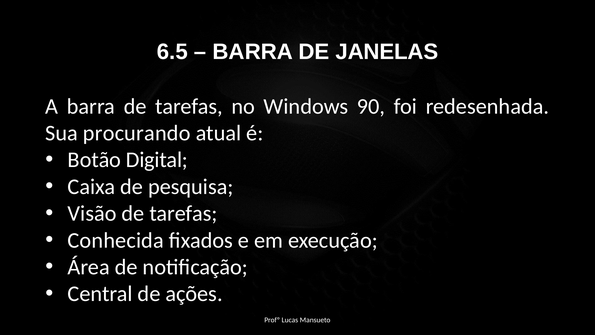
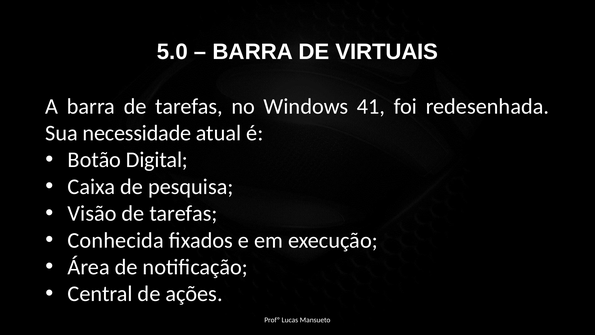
6.5: 6.5 -> 5.0
JANELAS: JANELAS -> VIRTUAIS
90: 90 -> 41
procurando: procurando -> necessidade
